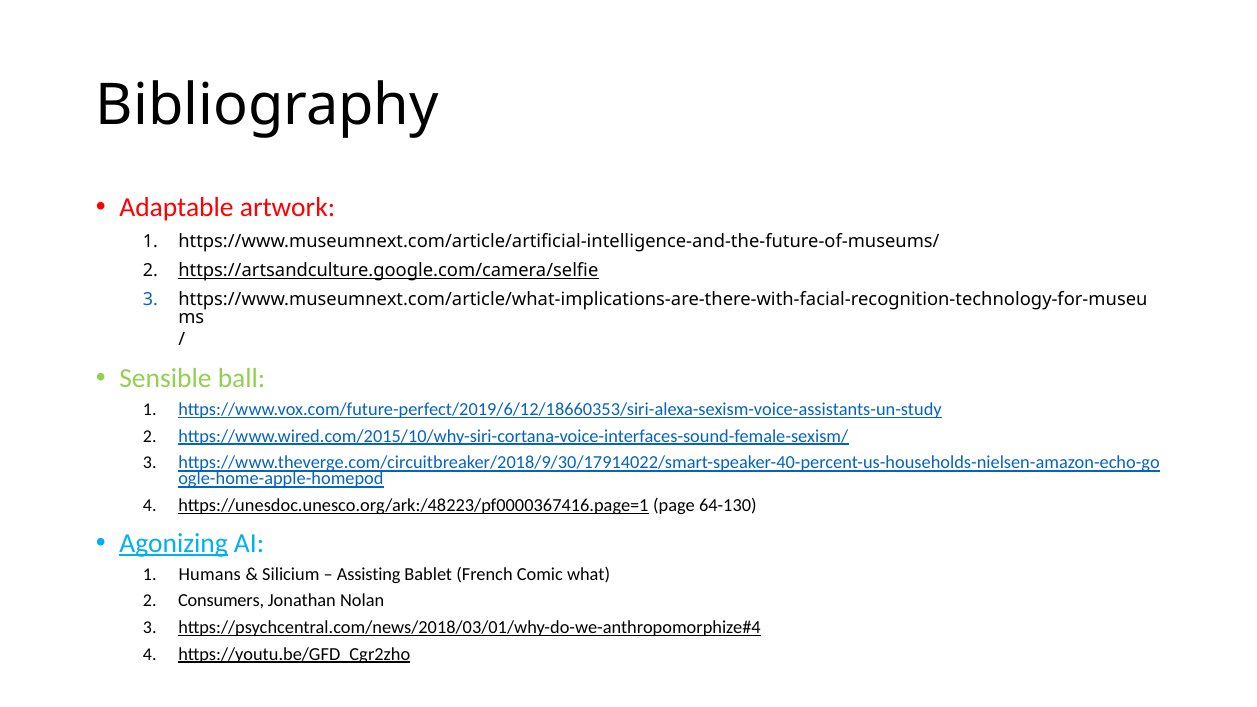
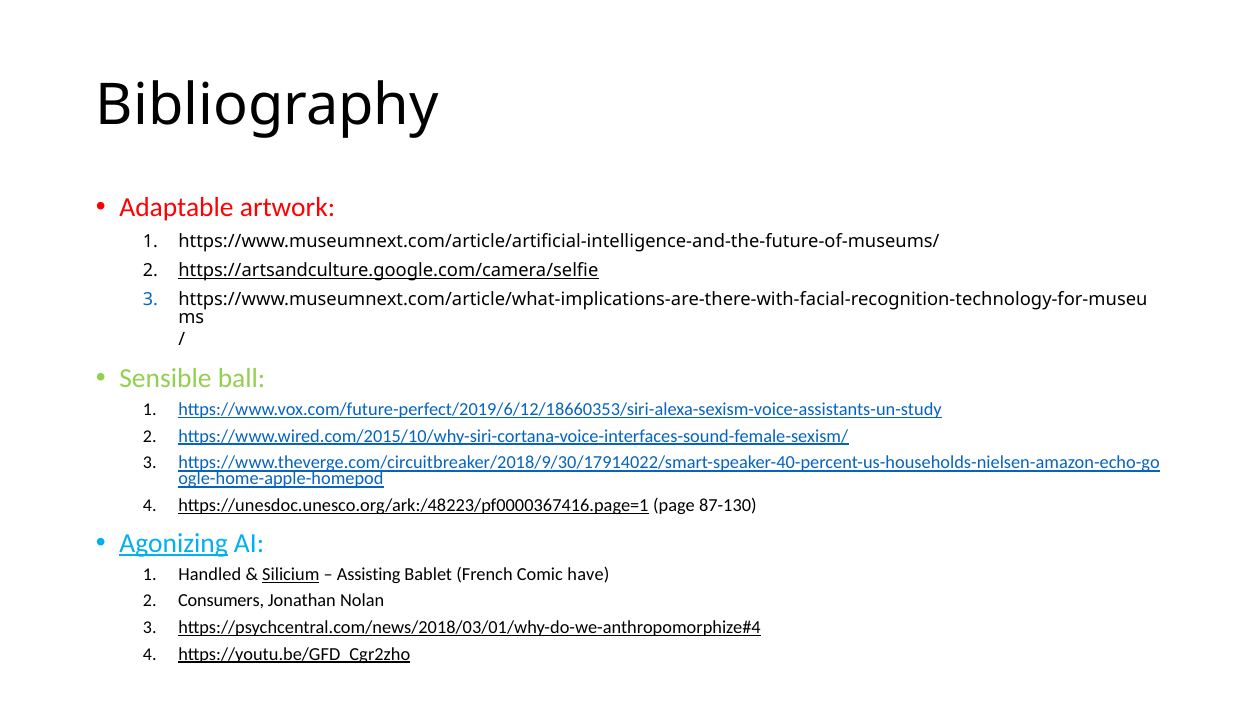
64-130: 64-130 -> 87-130
Humans: Humans -> Handled
Silicium underline: none -> present
what: what -> have
